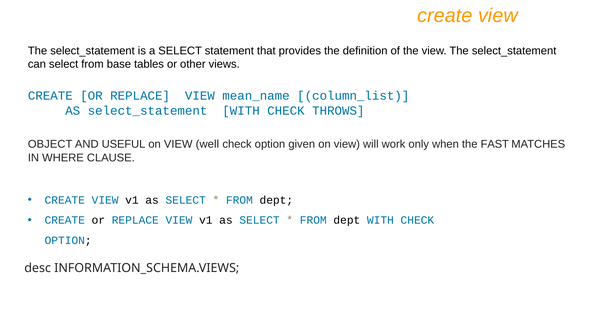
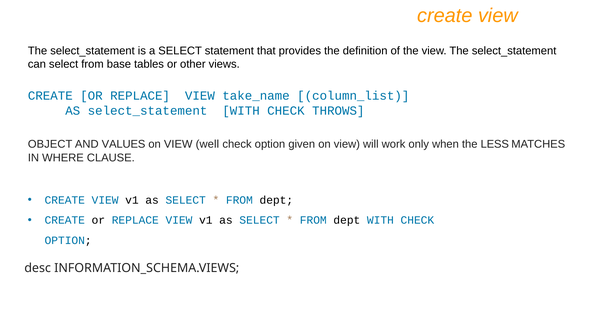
mean_name: mean_name -> take_name
USEFUL: USEFUL -> VALUES
FAST: FAST -> LESS
